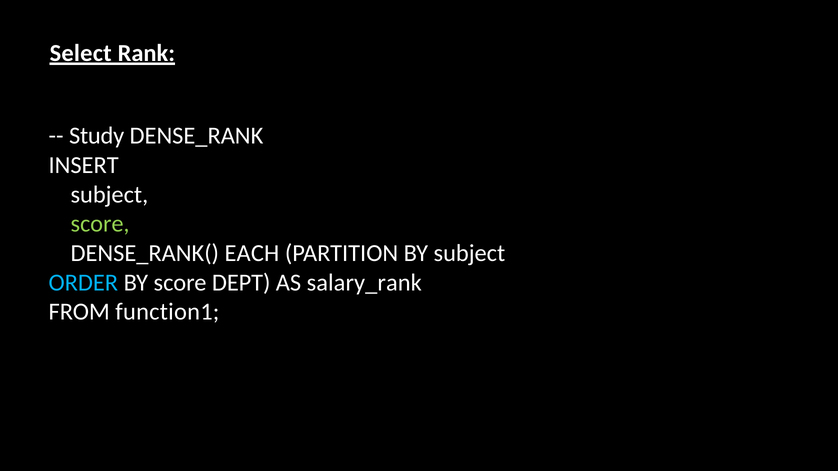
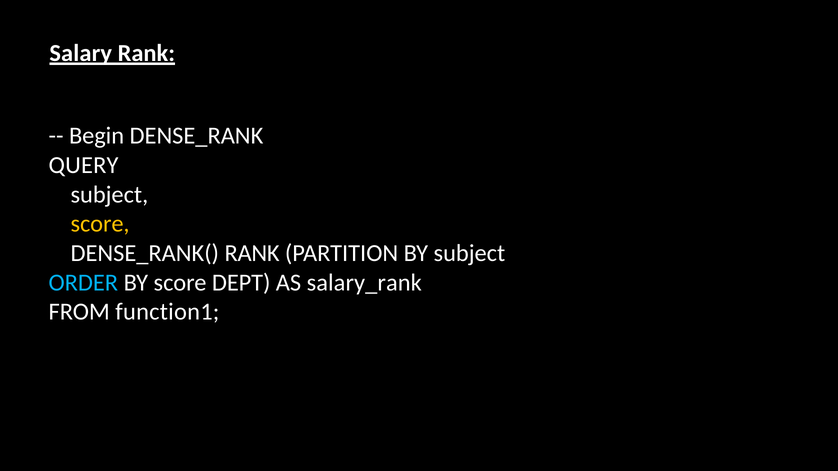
Select: Select -> Salary
Study: Study -> Begin
INSERT: INSERT -> QUERY
score at (100, 224) colour: light green -> yellow
DENSE_RANK( EACH: EACH -> RANK
